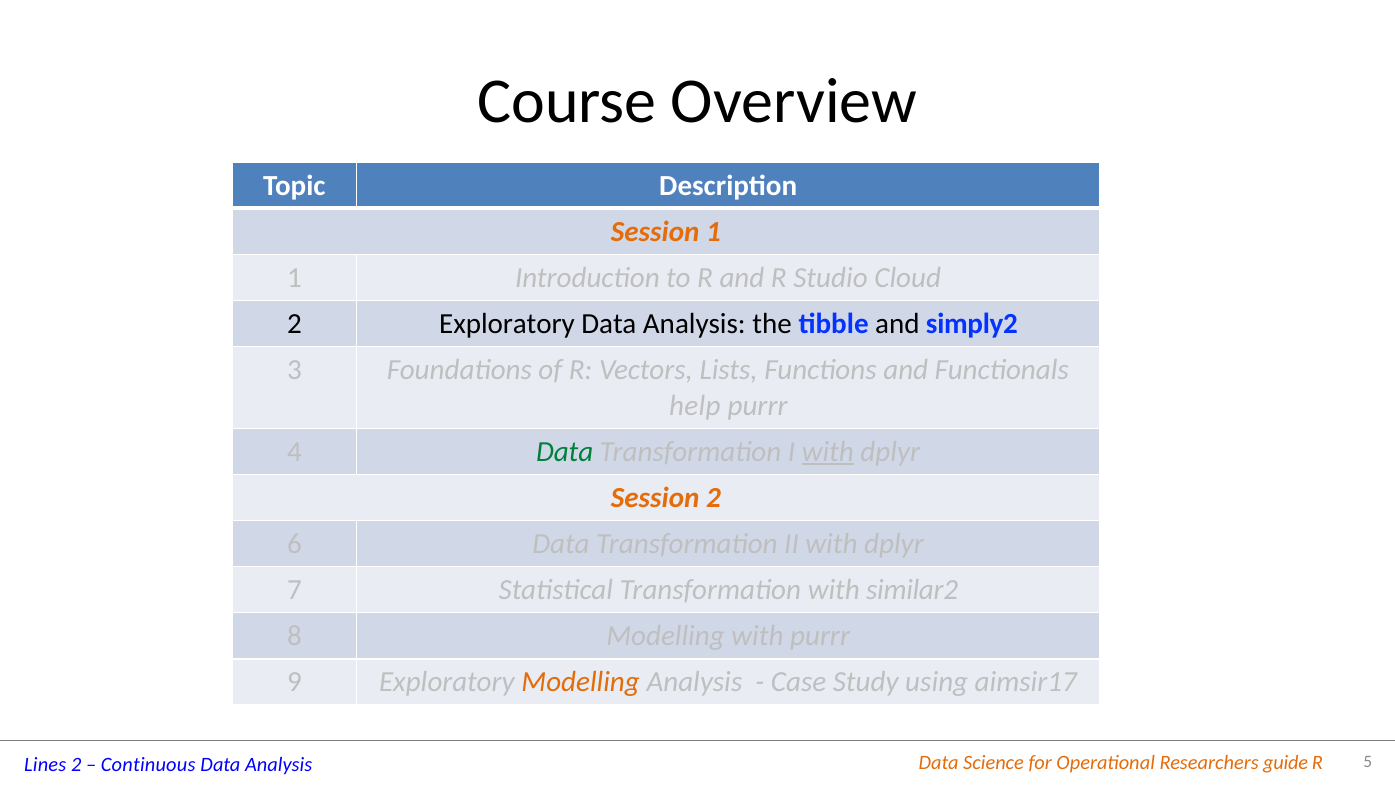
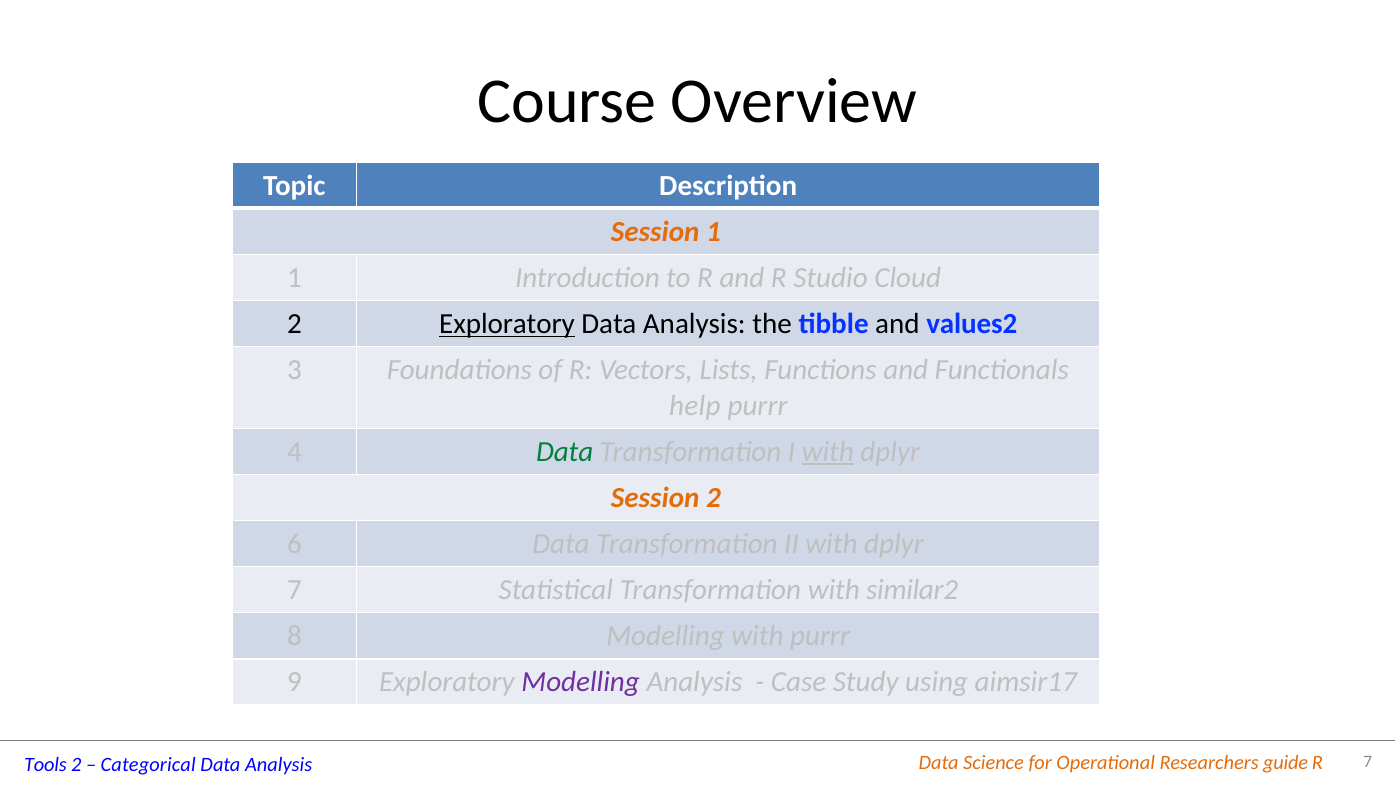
Exploratory at (507, 324) underline: none -> present
simply2: simply2 -> values2
Modelling at (581, 682) colour: orange -> purple
Lines: Lines -> Tools
Continuous: Continuous -> Categorical
R 5: 5 -> 7
